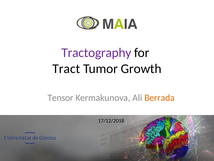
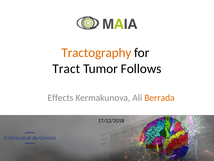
Tractography colour: purple -> orange
Growth: Growth -> Follows
Tensor: Tensor -> Effects
